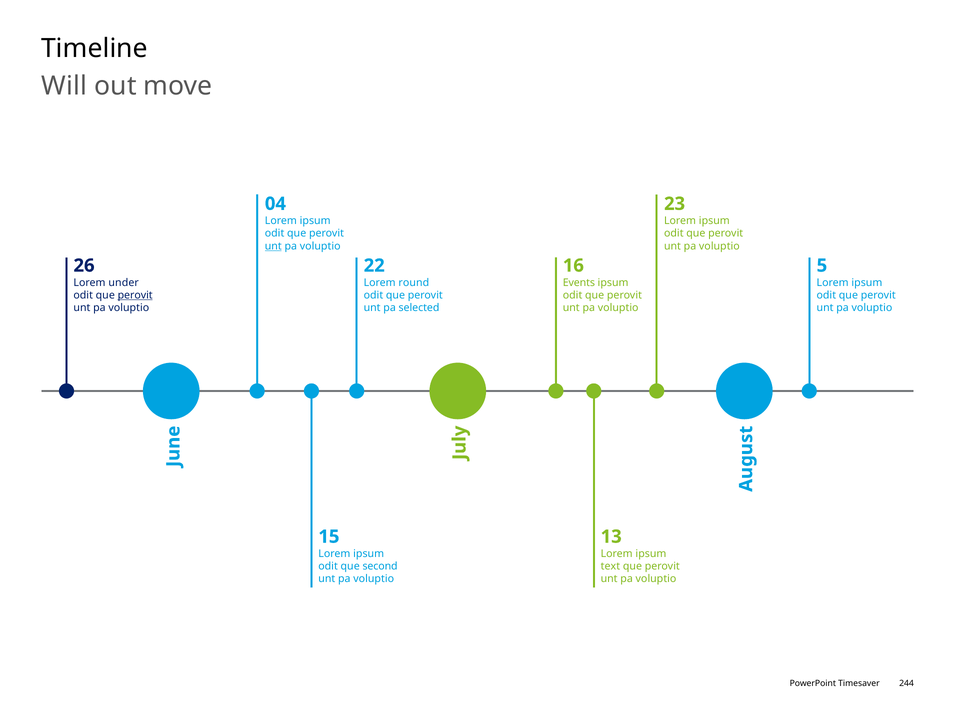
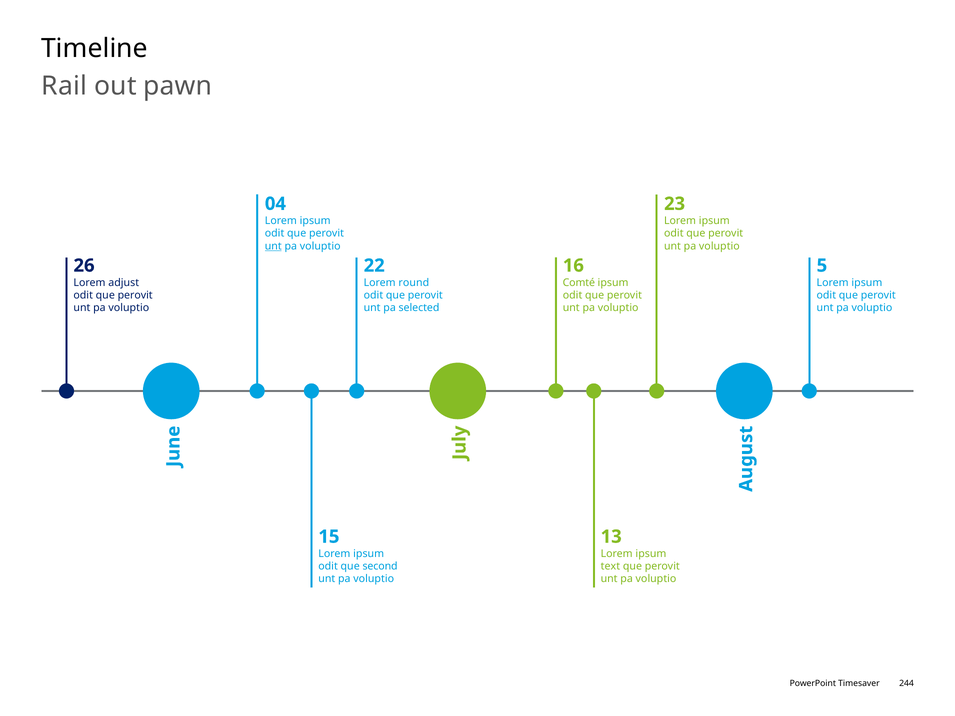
Will: Will -> Rail
move: move -> pawn
under: under -> adjust
Events: Events -> Comté
perovit at (135, 295) underline: present -> none
